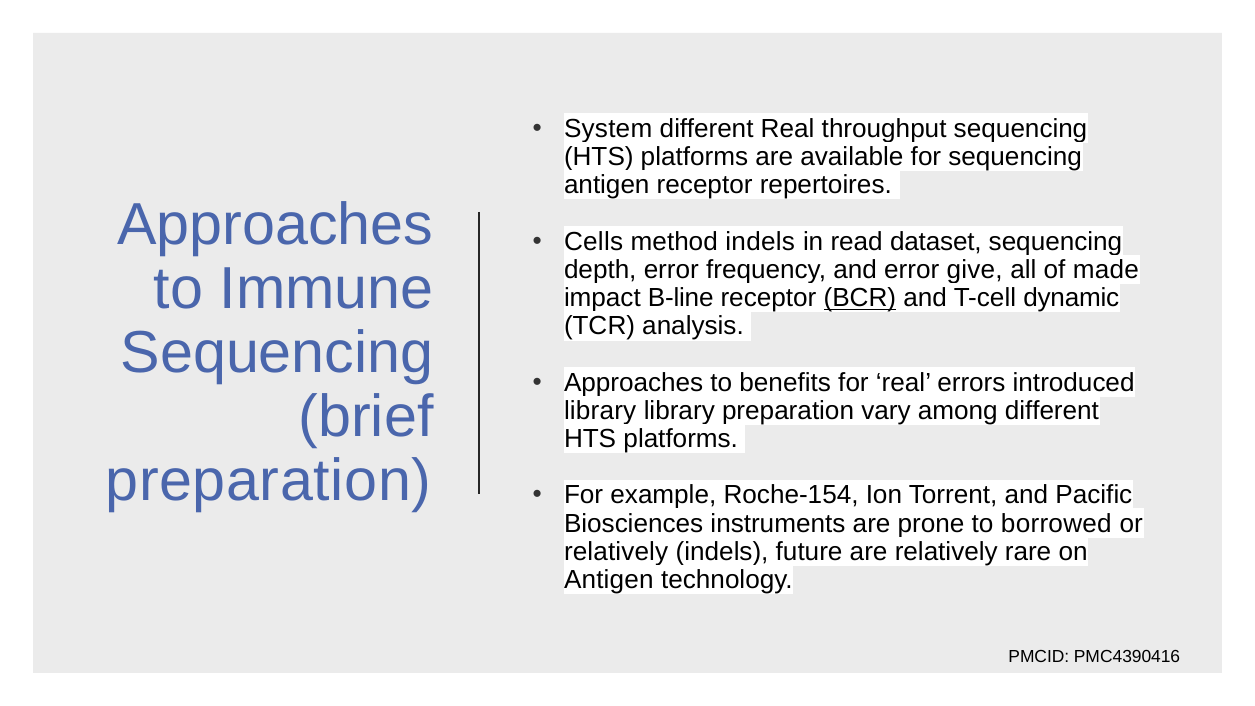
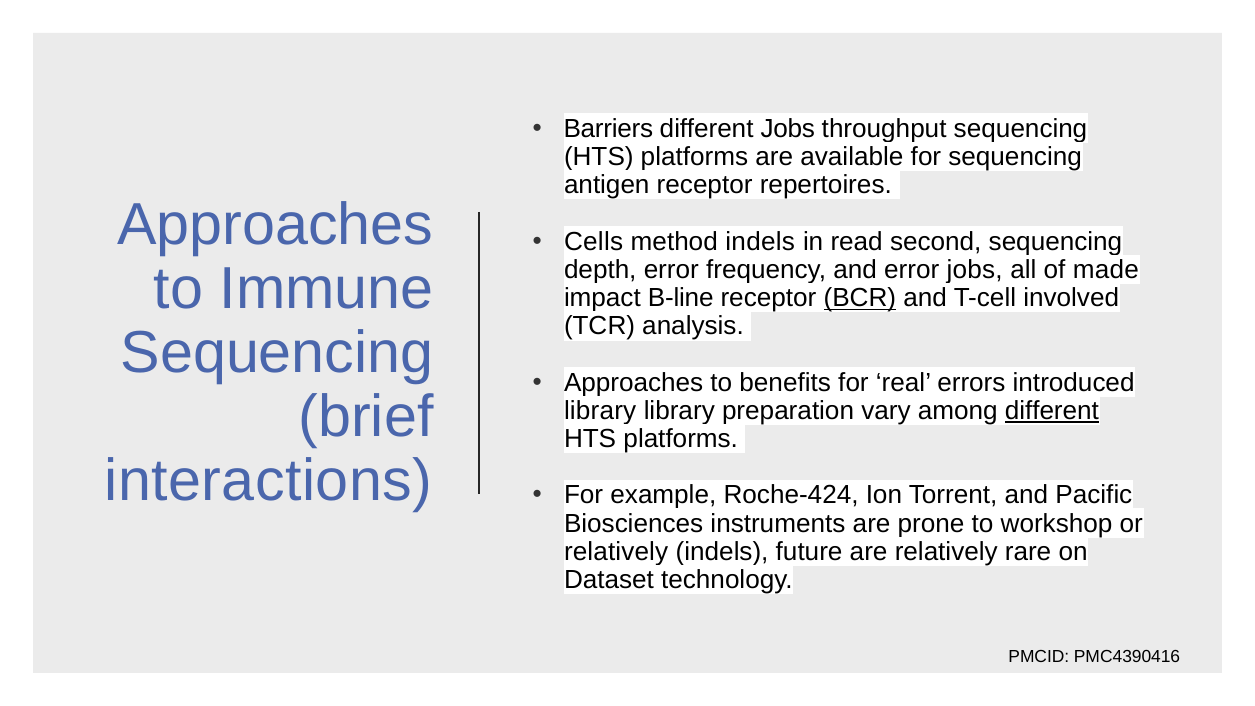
System: System -> Barriers
different Real: Real -> Jobs
dataset: dataset -> second
error give: give -> jobs
dynamic: dynamic -> involved
different at (1052, 411) underline: none -> present
preparation at (268, 480): preparation -> interactions
Roche-154: Roche-154 -> Roche-424
borrowed: borrowed -> workshop
Antigen at (609, 580): Antigen -> Dataset
